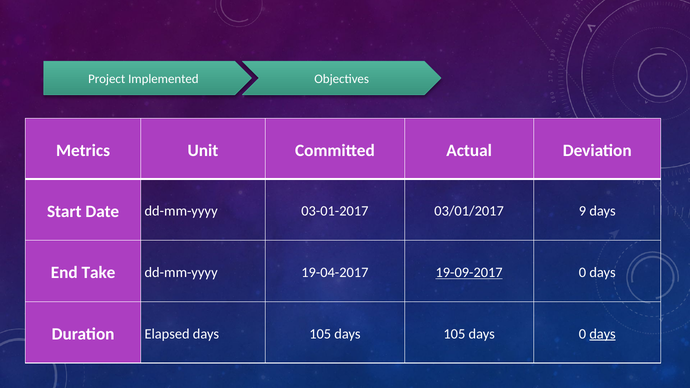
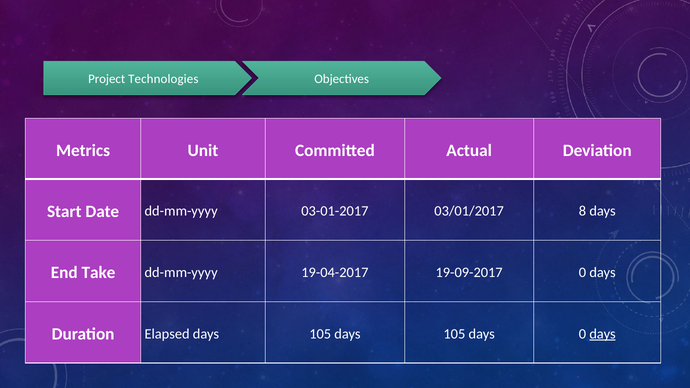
Implemented: Implemented -> Technologies
9: 9 -> 8
19-09-2017 underline: present -> none
